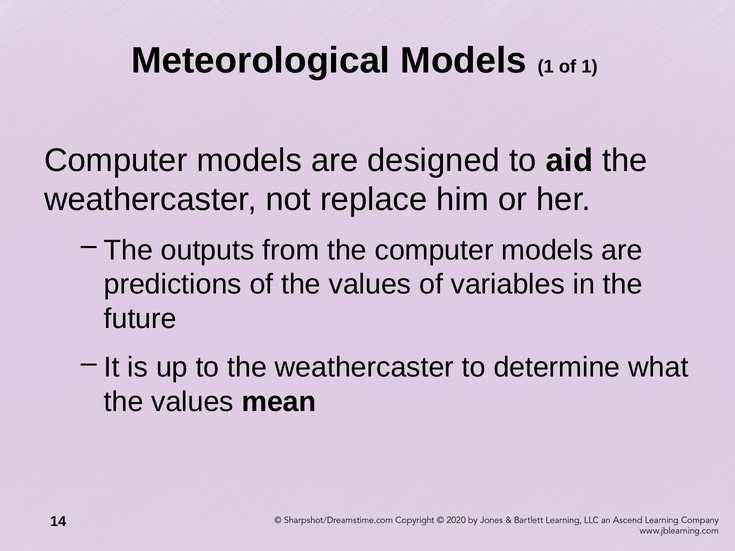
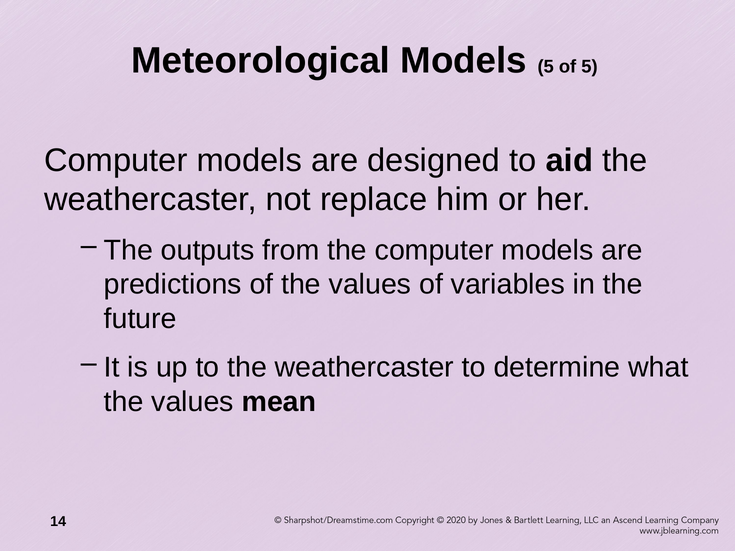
Models 1: 1 -> 5
of 1: 1 -> 5
